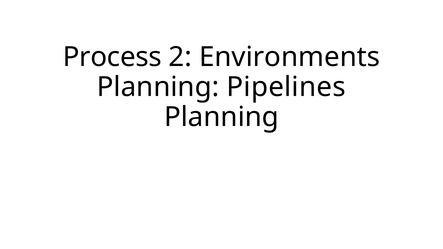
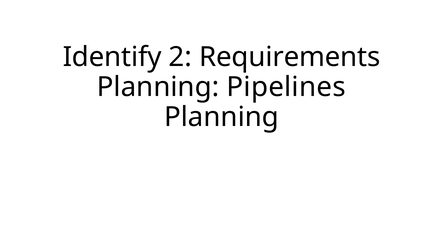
Process: Process -> Identify
Environments: Environments -> Requirements
